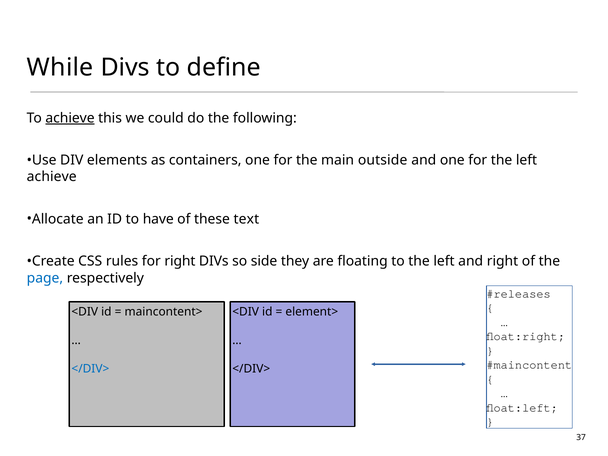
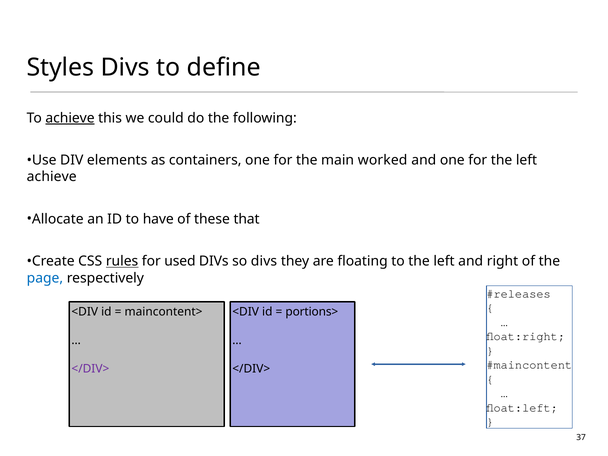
While: While -> Styles
outside: outside -> worked
text: text -> that
rules underline: none -> present
for right: right -> used
so side: side -> divs
element>: element> -> portions>
</DIV> at (90, 369) colour: blue -> purple
